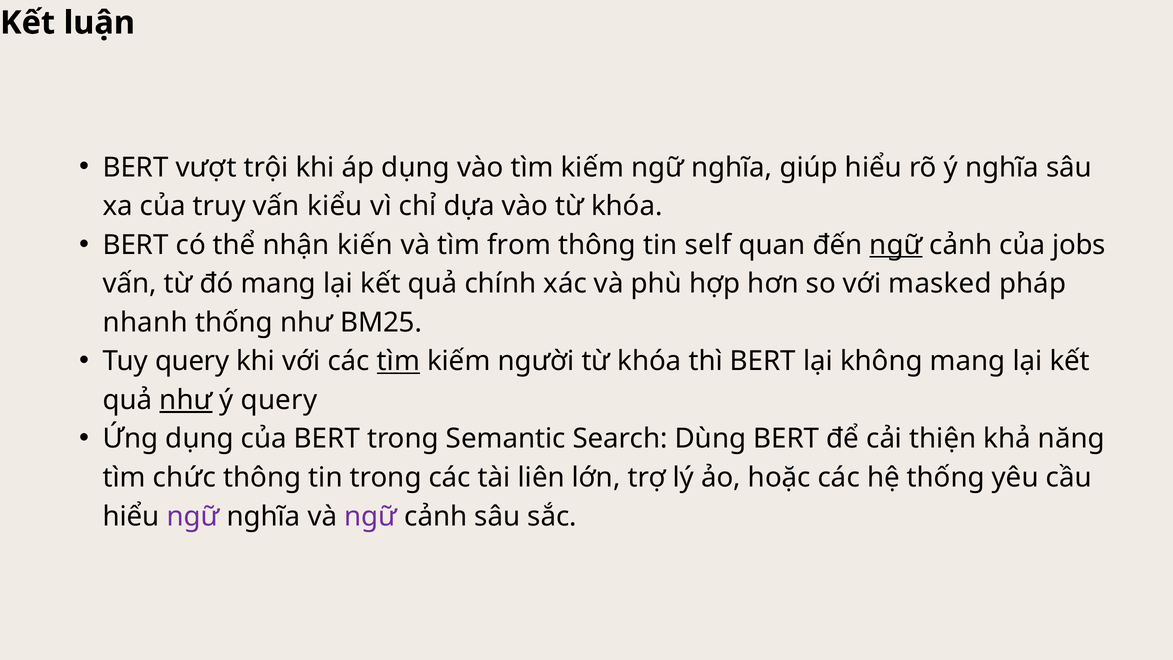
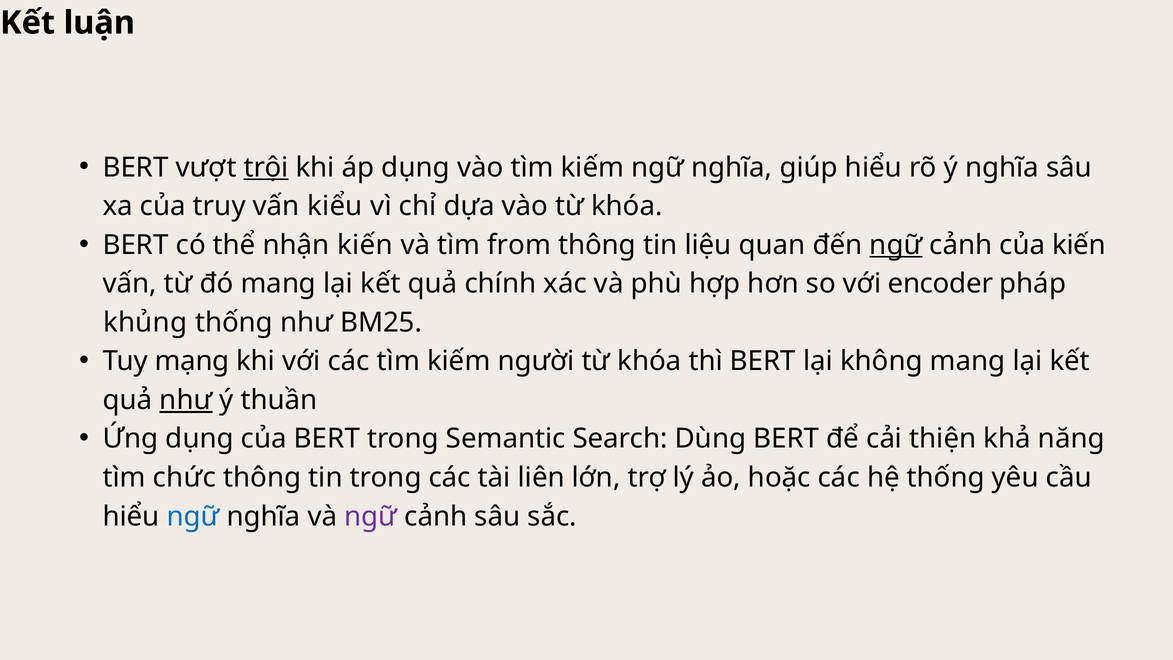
trội underline: none -> present
self: self -> liệu
của jobs: jobs -> kiến
masked: masked -> encoder
nhanh: nhanh -> khủng
Tuy query: query -> mạng
tìm at (398, 361) underline: present -> none
ý query: query -> thuần
ngữ at (193, 516) colour: purple -> blue
